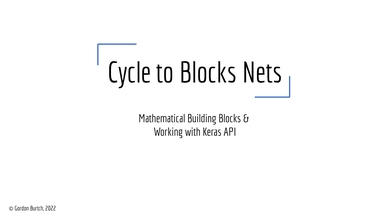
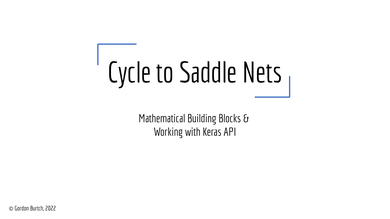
to Blocks: Blocks -> Saddle
